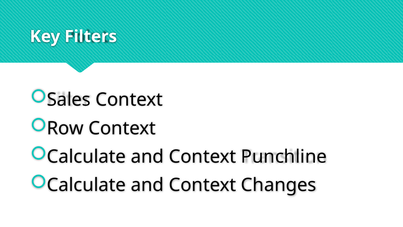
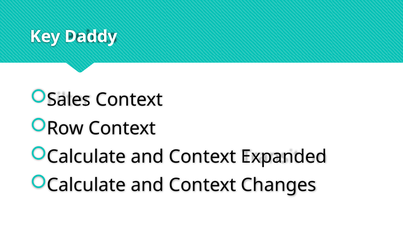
Filters: Filters -> Daddy
Punchline: Punchline -> Expanded
